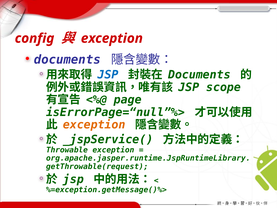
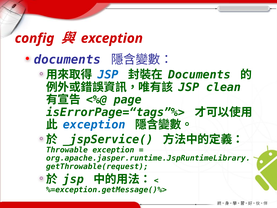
scope: scope -> clean
isErrorPage=“null”%>: isErrorPage=“null”%> -> isErrorPage=“tags”%>
exception at (94, 125) colour: orange -> blue
